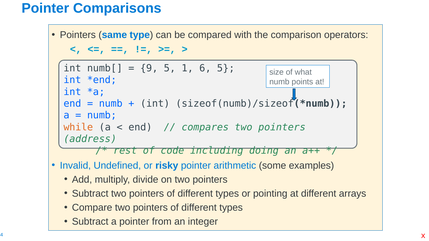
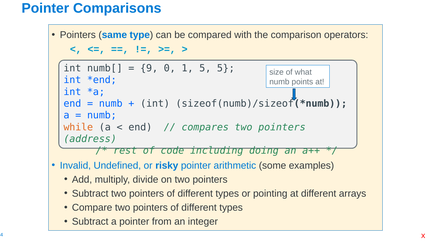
9 5: 5 -> 0
1 6: 6 -> 5
